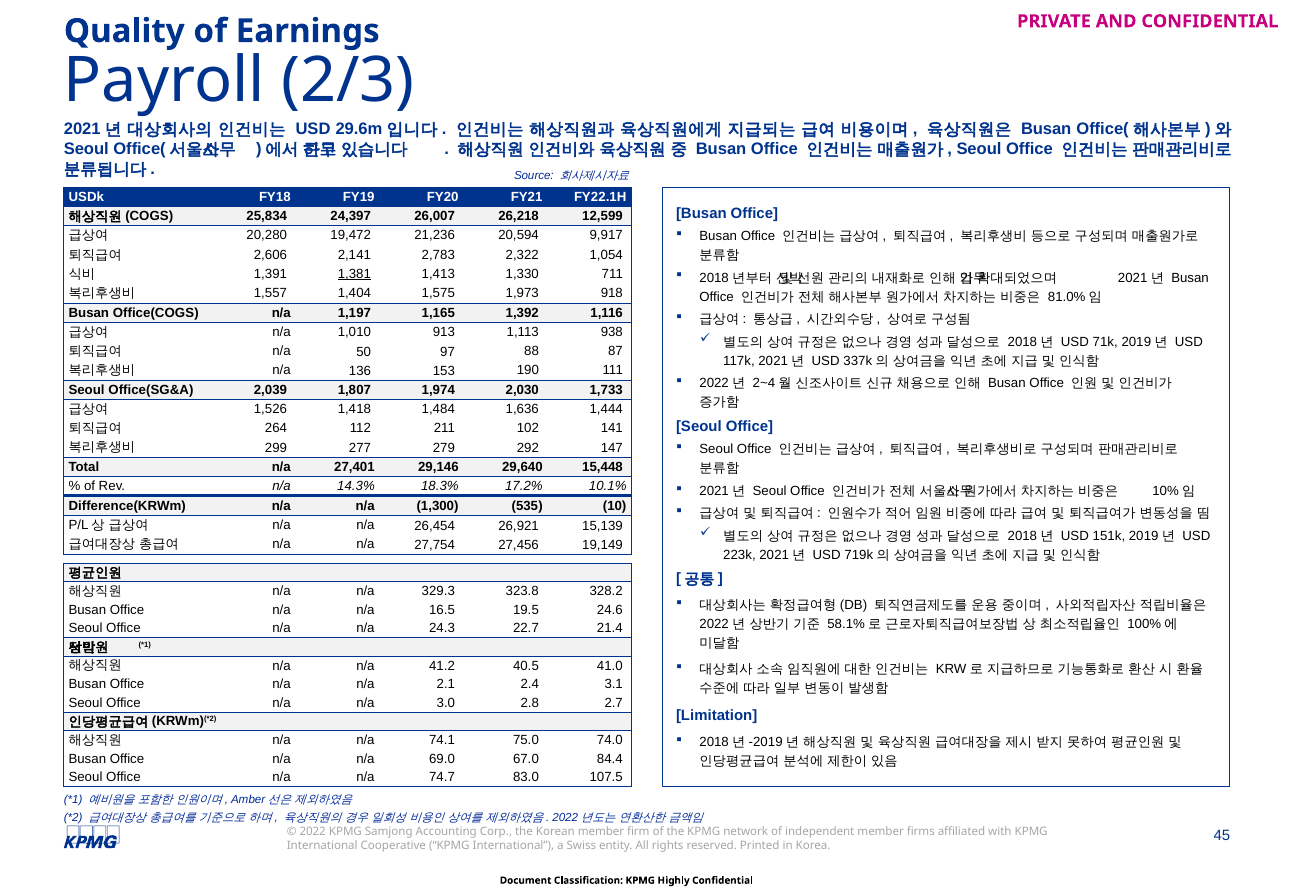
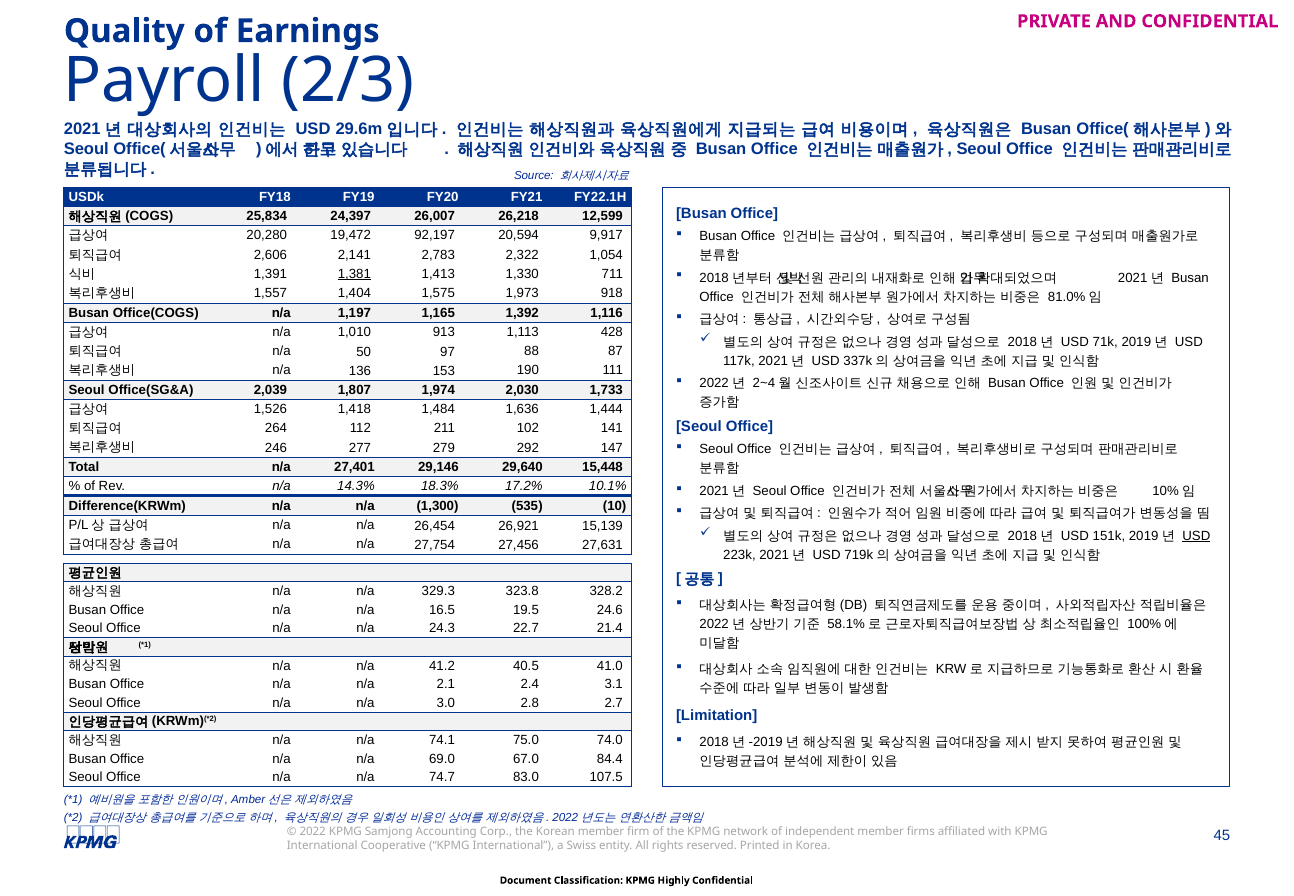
21,236: 21,236 -> 92,197
938: 938 -> 428
299: 299 -> 246
USD at (1196, 536) underline: none -> present
19,149: 19,149 -> 27,631
